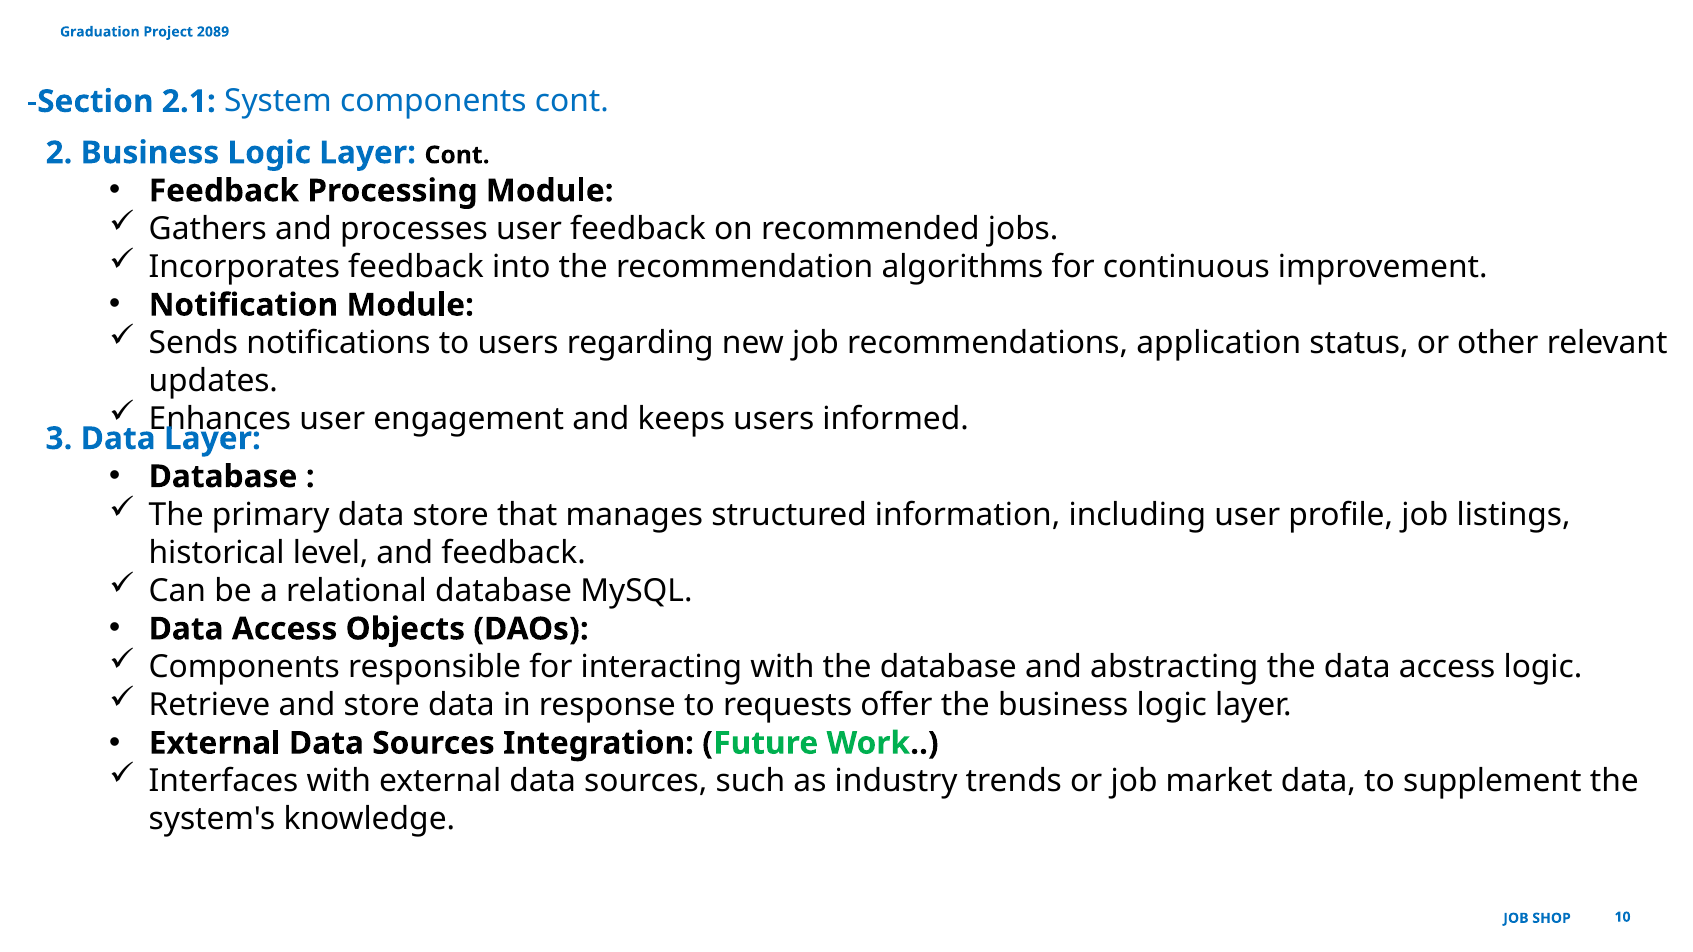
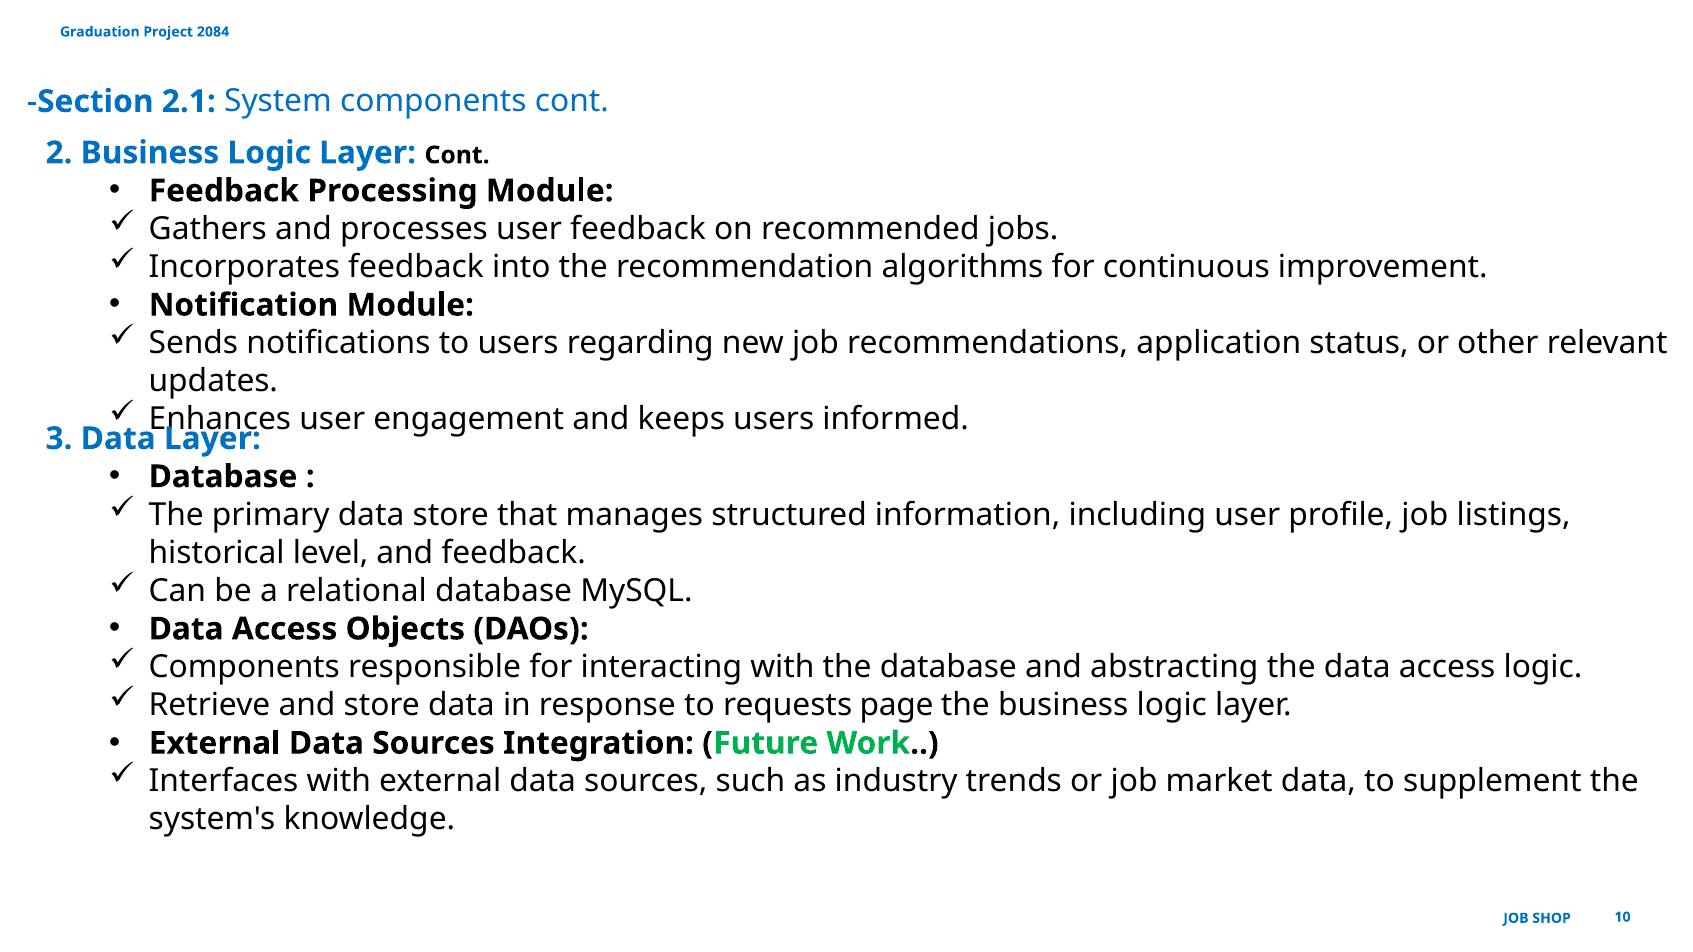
2089: 2089 -> 2084
offer: offer -> page
